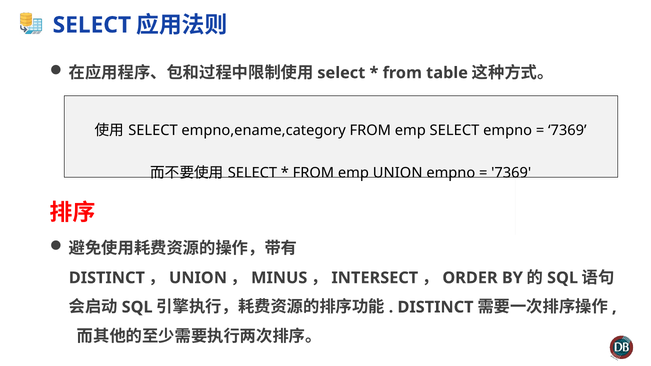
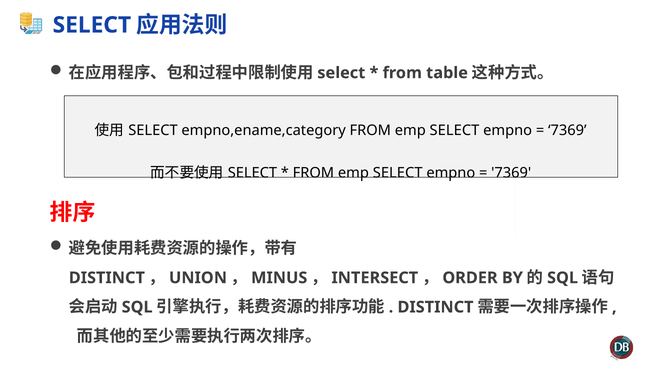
UNION at (398, 173): UNION -> SELECT
